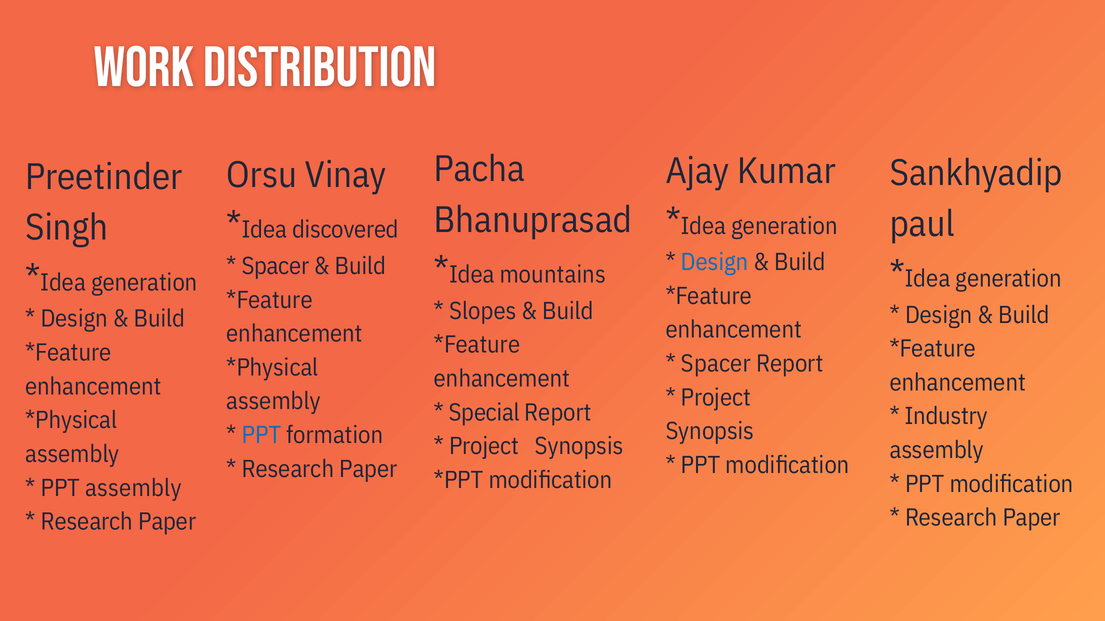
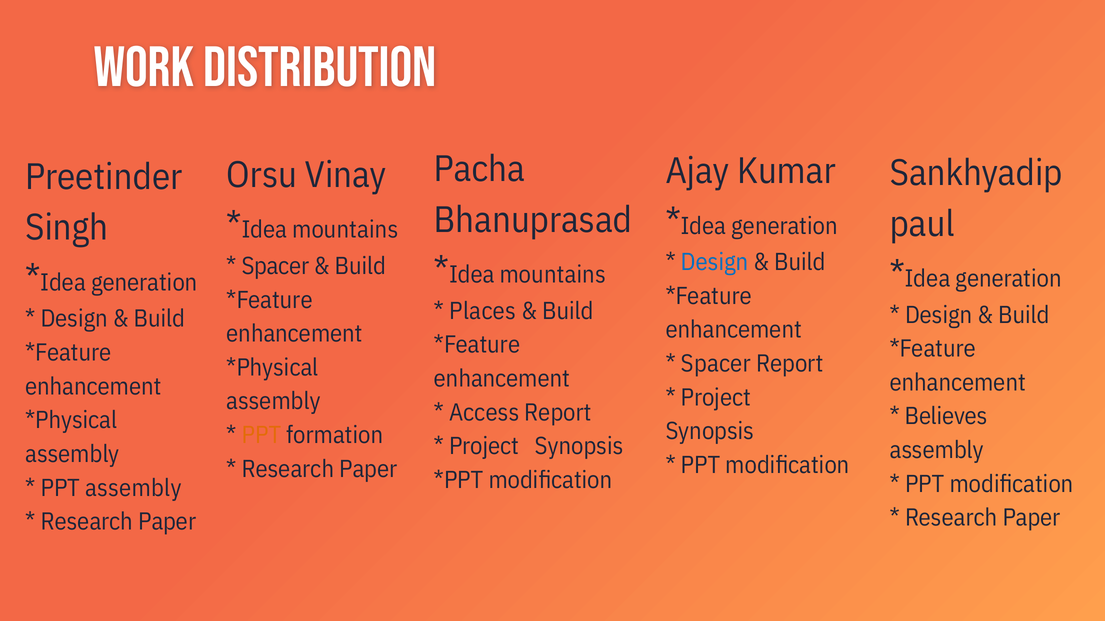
discovered at (345, 230): discovered -> mountains
Slopes: Slopes -> Places
Special: Special -> Access
Industry: Industry -> Believes
PPT at (261, 436) colour: blue -> orange
